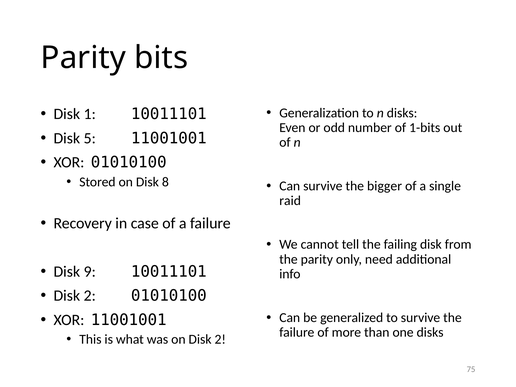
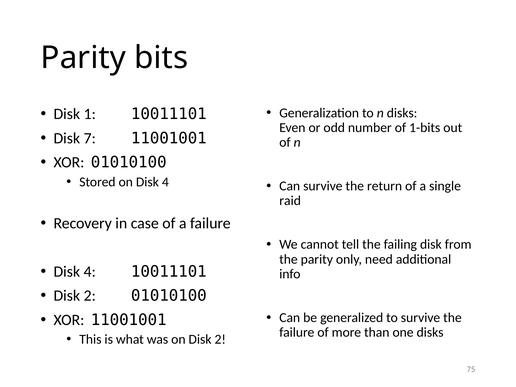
5: 5 -> 7
on Disk 8: 8 -> 4
bigger: bigger -> return
9 at (90, 272): 9 -> 4
